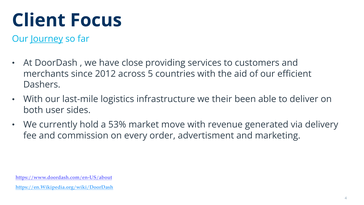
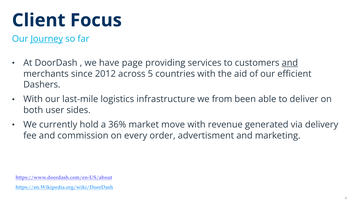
close: close -> page
and at (290, 63) underline: none -> present
their: their -> from
53%: 53% -> 36%
